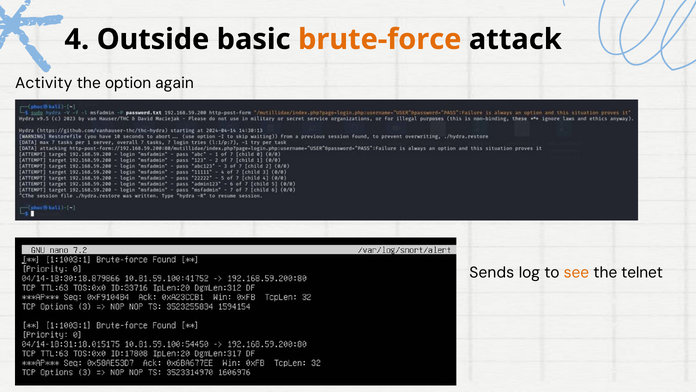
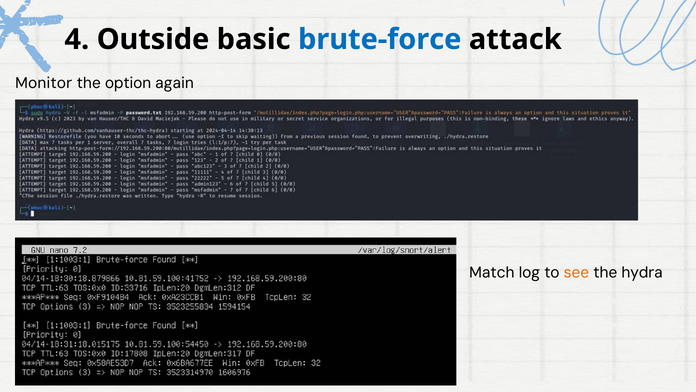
brute-force colour: orange -> blue
Activity: Activity -> Monitor
Sends: Sends -> Match
telnet: telnet -> hydra
